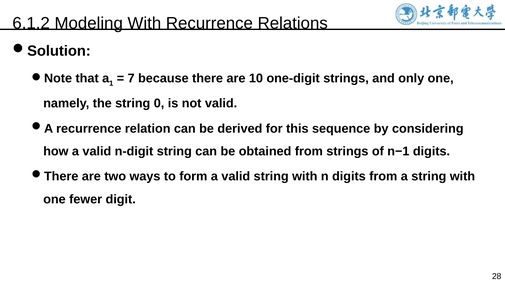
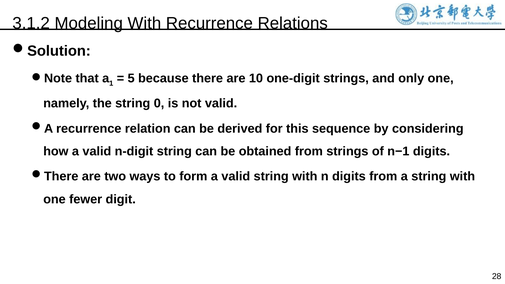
6.1.2: 6.1.2 -> 3.1.2
7: 7 -> 5
